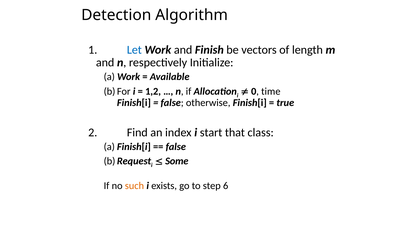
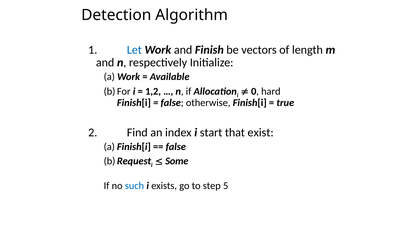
time: time -> hard
class: class -> exist
such colour: orange -> blue
6: 6 -> 5
